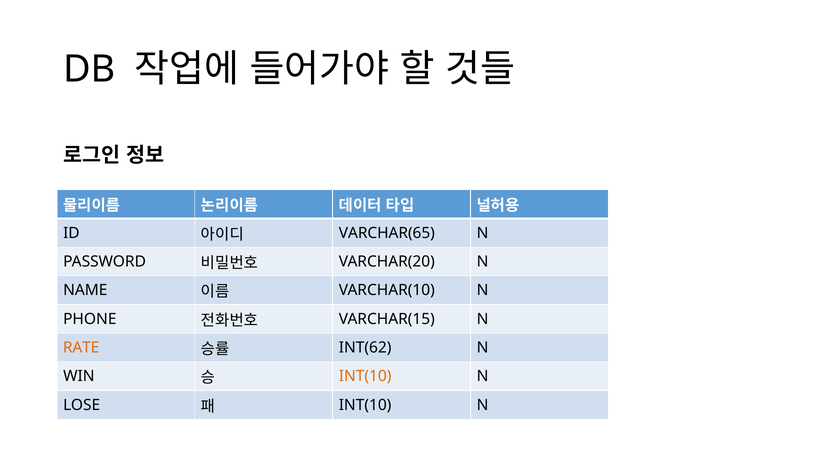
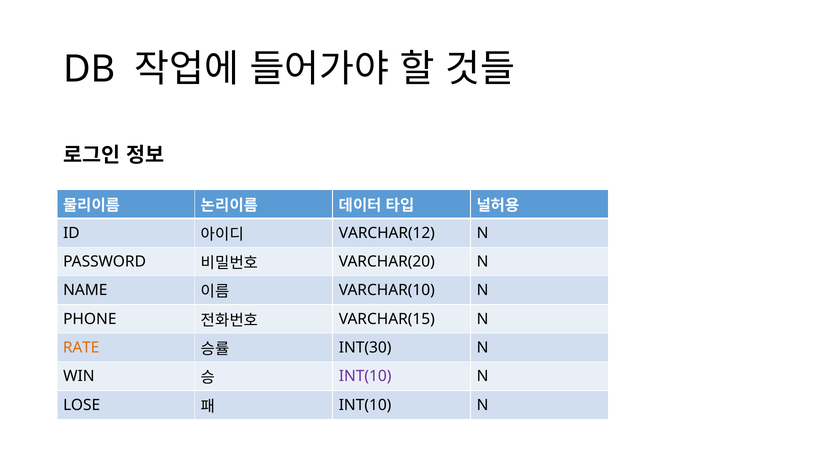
VARCHAR(65: VARCHAR(65 -> VARCHAR(12
INT(62: INT(62 -> INT(30
INT(10 at (365, 376) colour: orange -> purple
